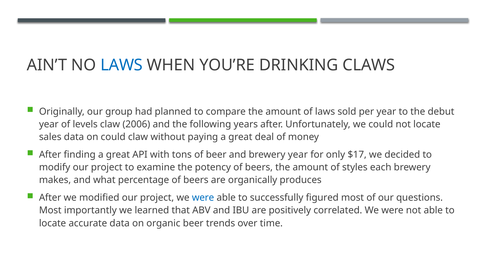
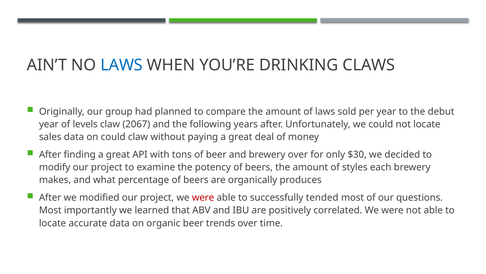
2006: 2006 -> 2067
brewery year: year -> over
$17: $17 -> $30
were at (203, 197) colour: blue -> red
figured: figured -> tended
